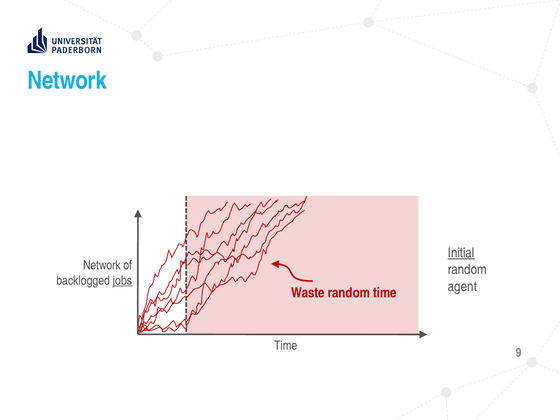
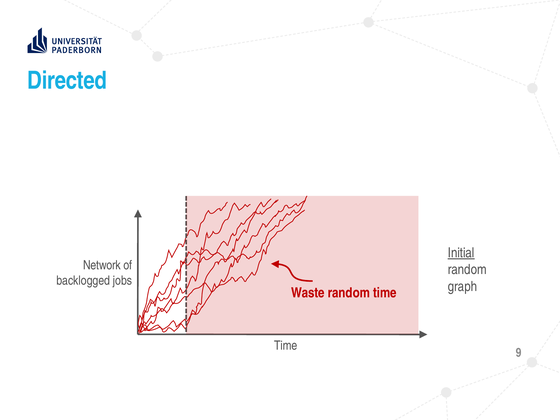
Network at (67, 81): Network -> Directed
jobs underline: present -> none
agent: agent -> graph
